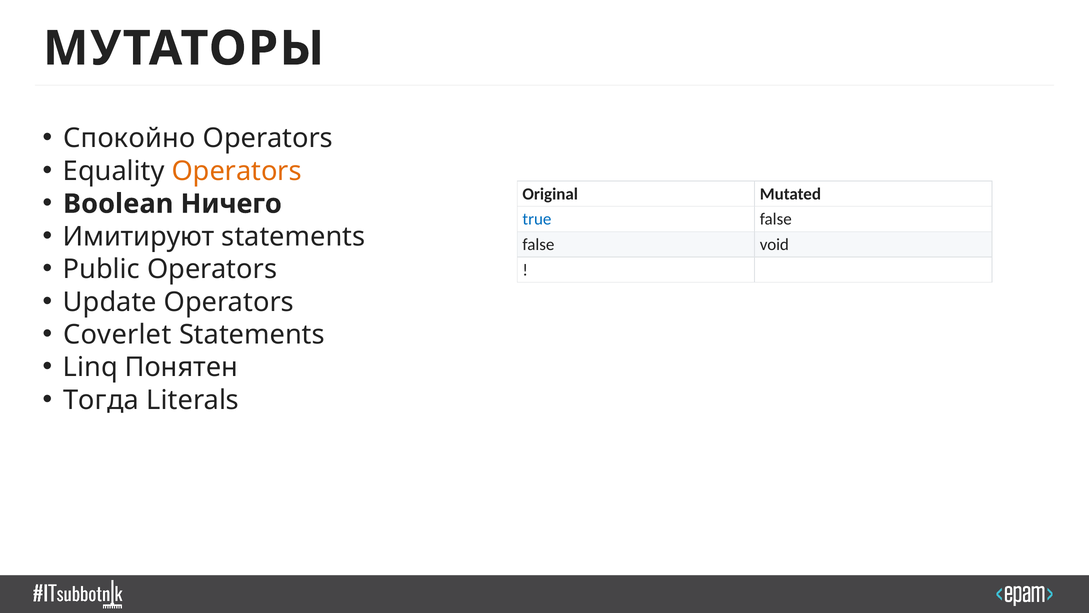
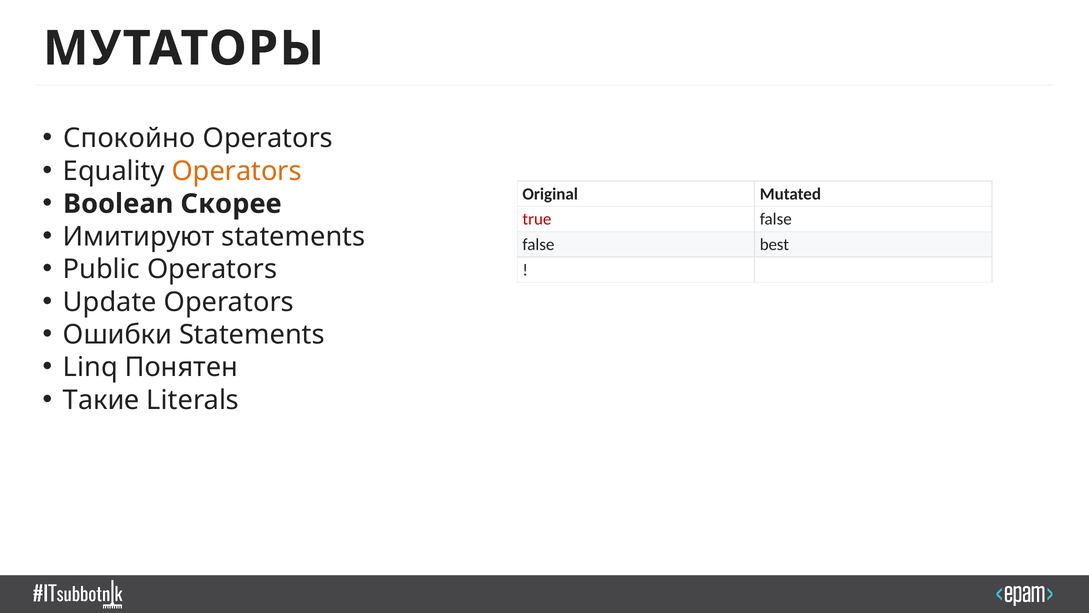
Ничего: Ничего -> Скорее
true colour: blue -> red
void: void -> best
Coverlet: Coverlet -> Ошибки
Тогда: Тогда -> Такие
